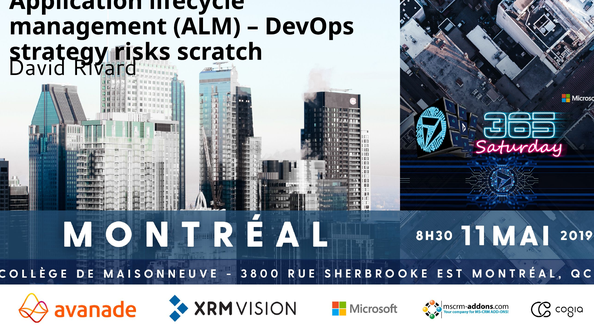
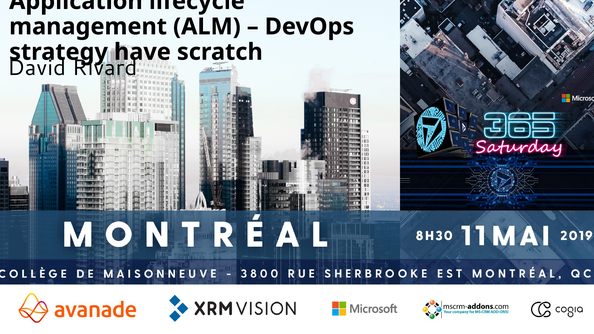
risks: risks -> have
